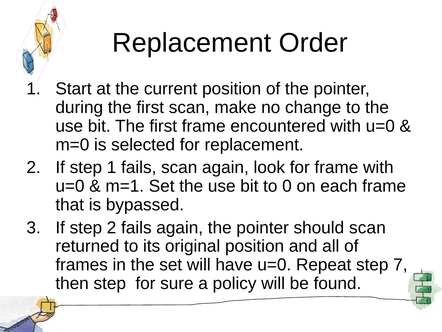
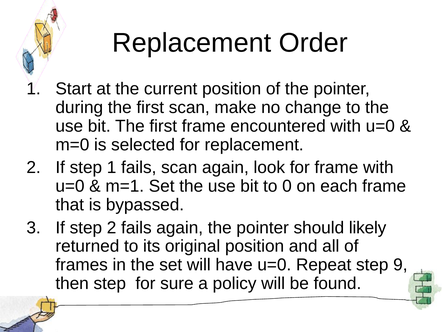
should scan: scan -> likely
7: 7 -> 9
